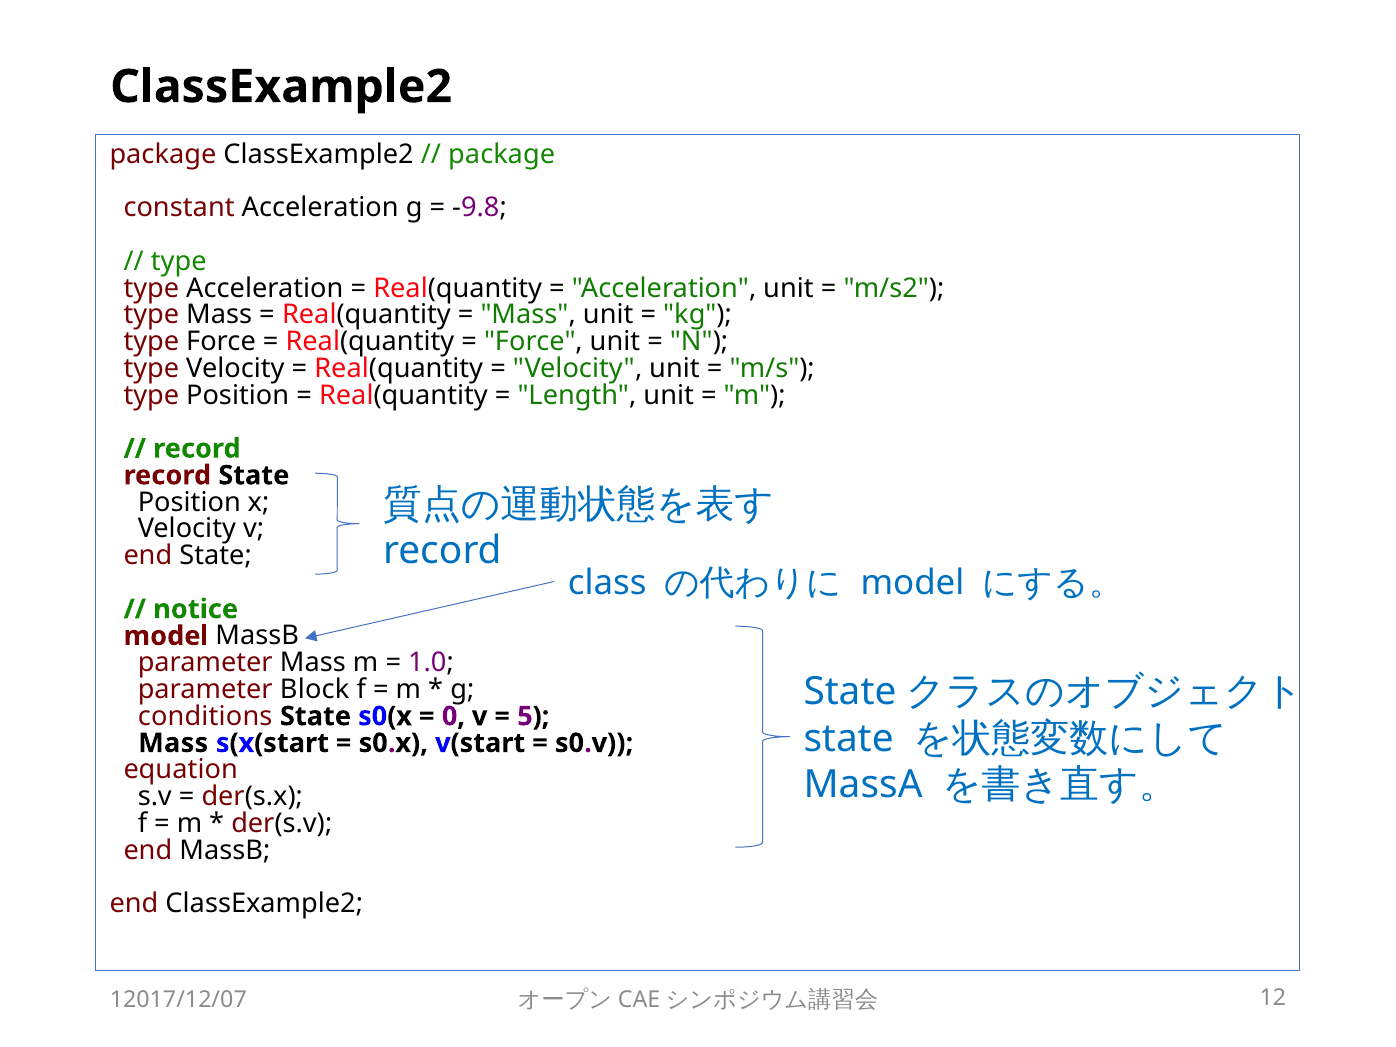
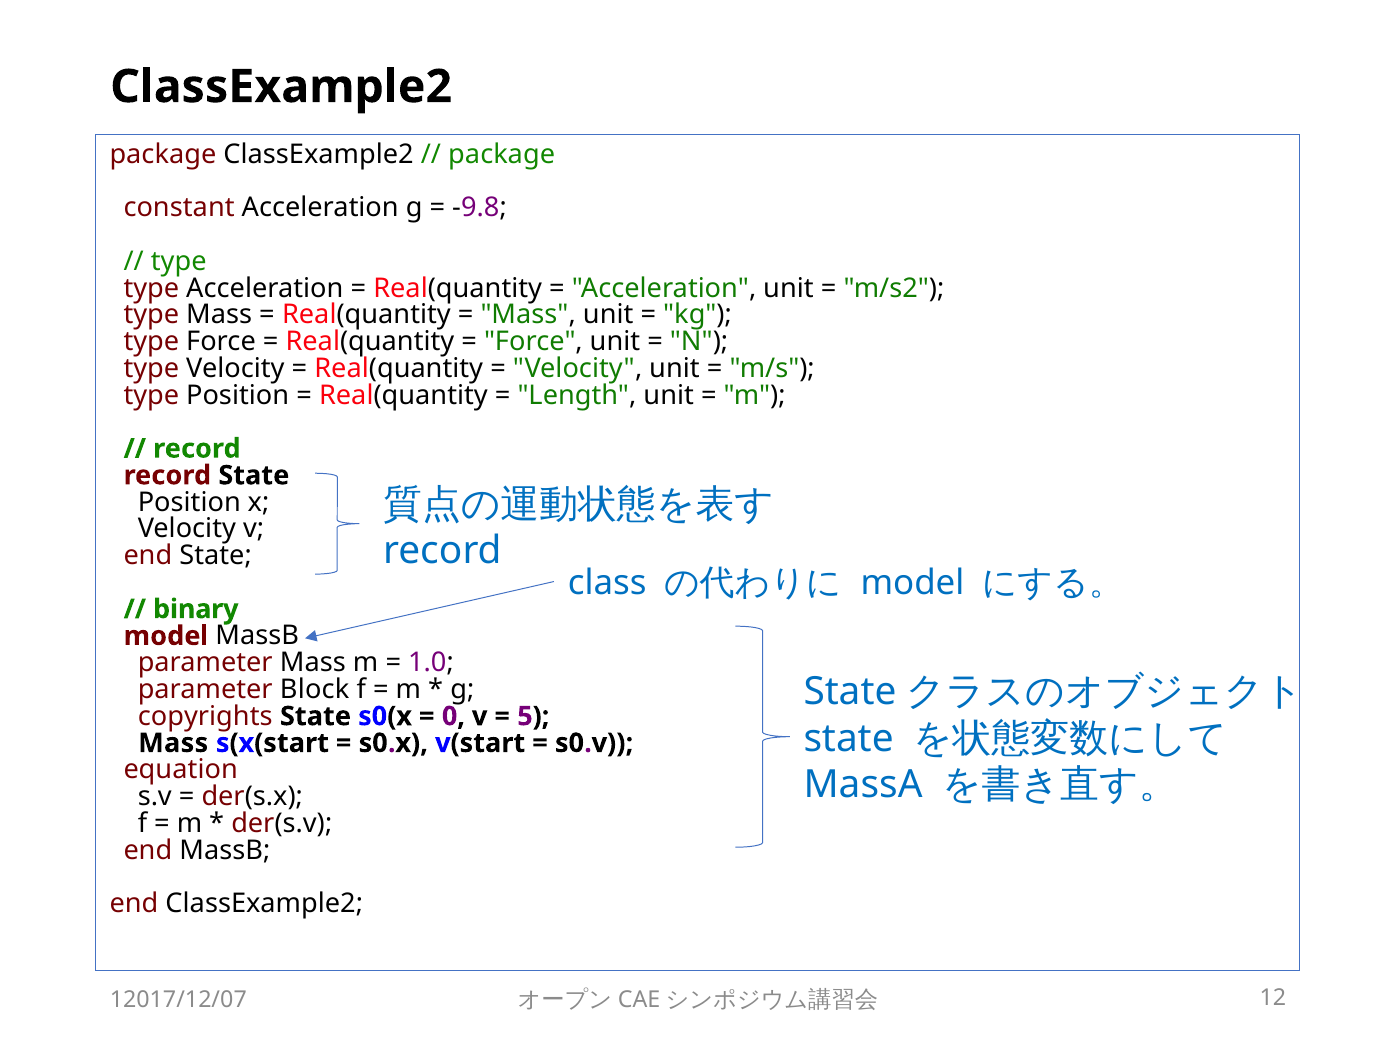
notice: notice -> binary
conditions: conditions -> copyrights
